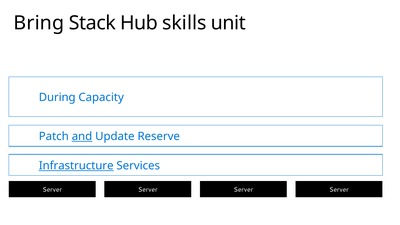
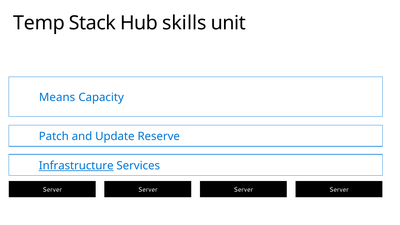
Bring: Bring -> Temp
During: During -> Means
and underline: present -> none
